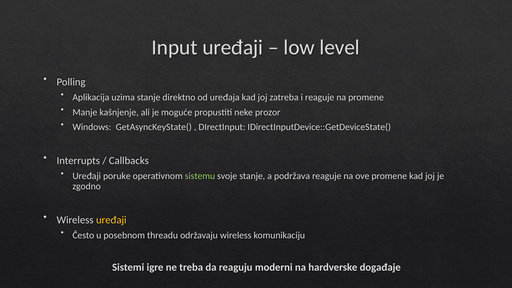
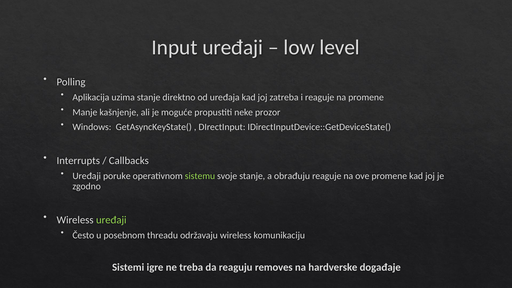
podržava: podržava -> obrađuju
uređaji at (111, 220) colour: yellow -> light green
moderni: moderni -> removes
